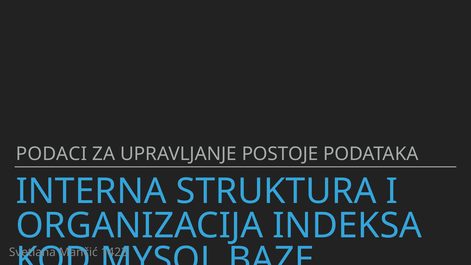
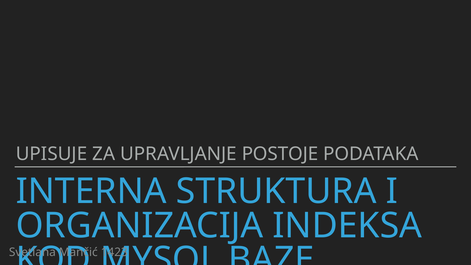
PODACI: PODACI -> UPISUJE
